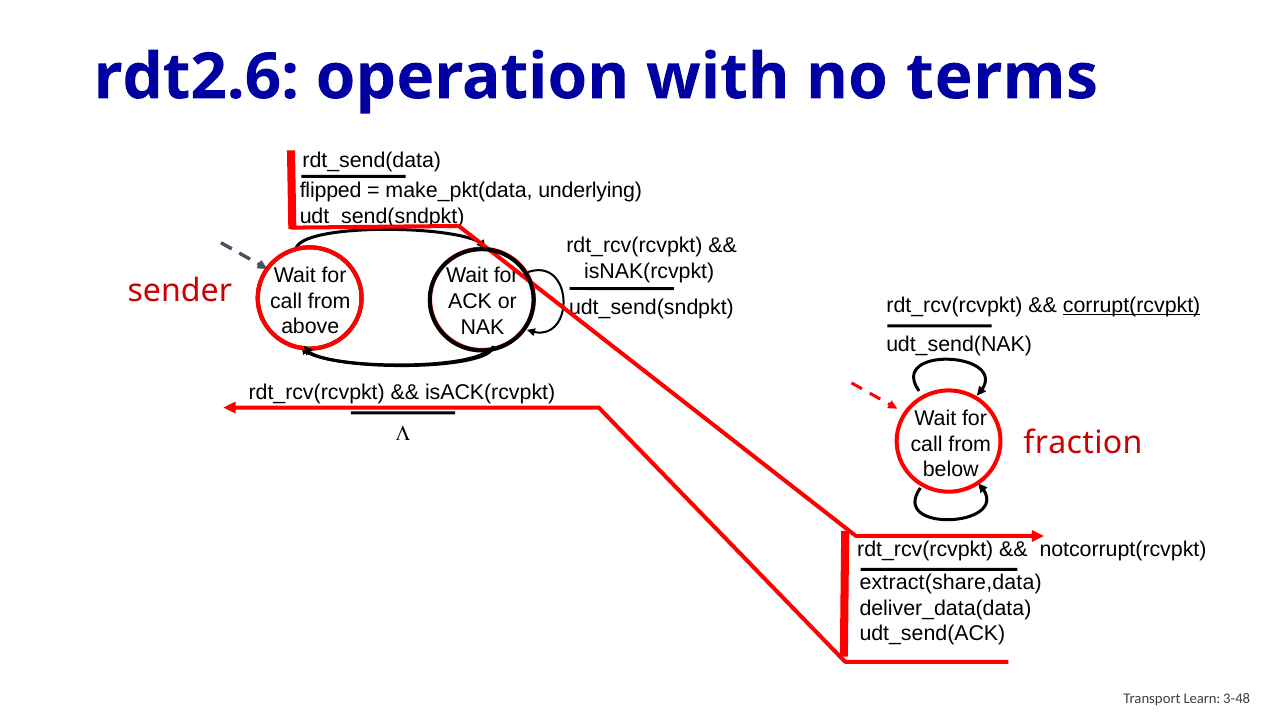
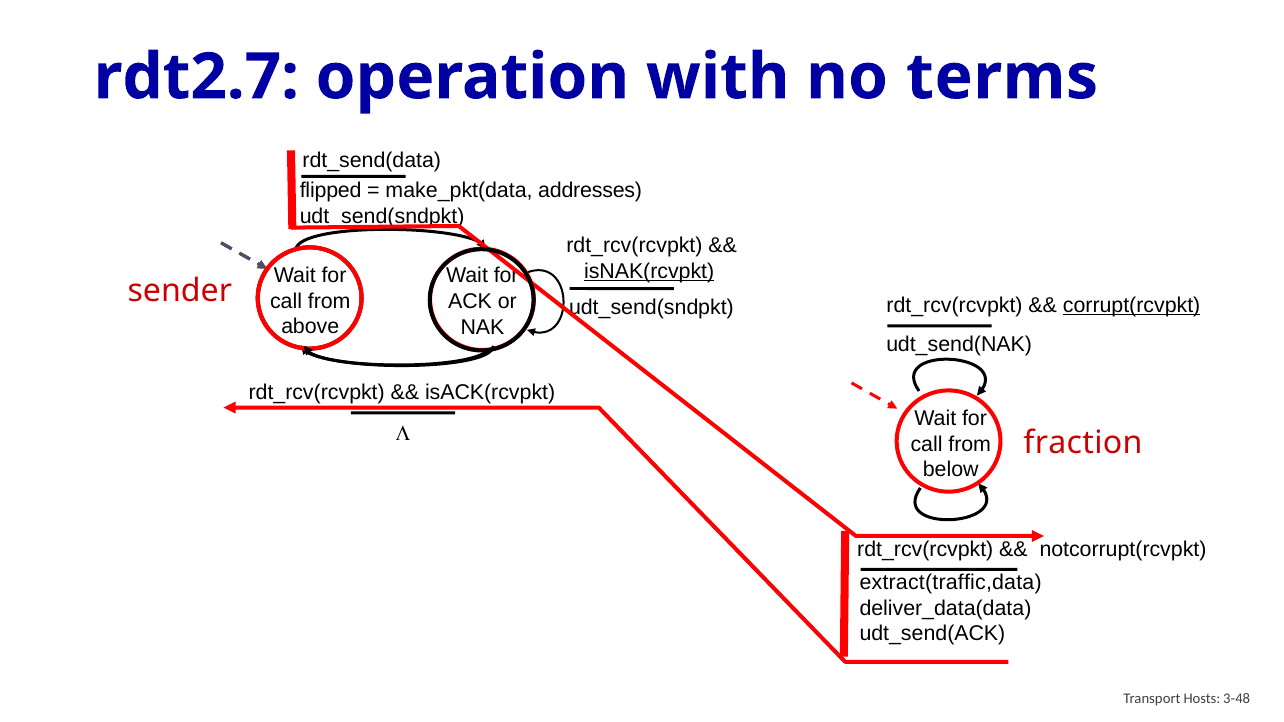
rdt2.6: rdt2.6 -> rdt2.7
underlying: underlying -> addresses
isNAK(rcvpkt underline: none -> present
extract(share,data: extract(share,data -> extract(traffic,data
Learn: Learn -> Hosts
